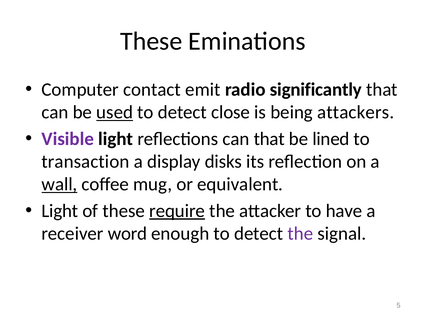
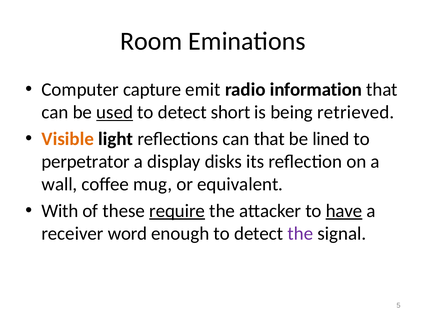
These at (151, 41): These -> Room
contact: contact -> capture
significantly: significantly -> information
close: close -> short
attackers: attackers -> retrieved
Visible colour: purple -> orange
transaction: transaction -> perpetrator
wall underline: present -> none
Light at (60, 211): Light -> With
have underline: none -> present
